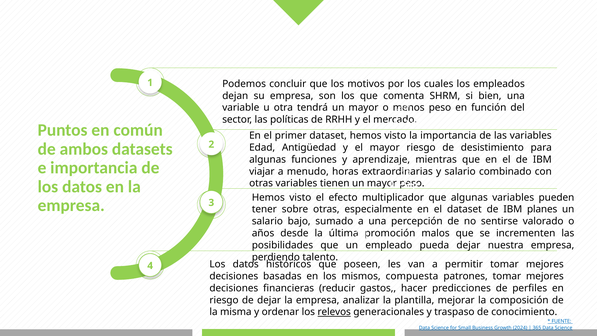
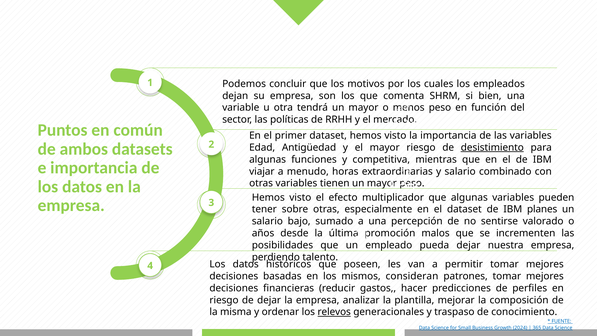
desistimiento underline: none -> present
aprendizaje: aprendizaje -> competitiva
compuesta: compuesta -> consideran
